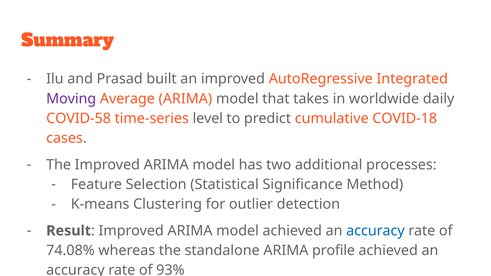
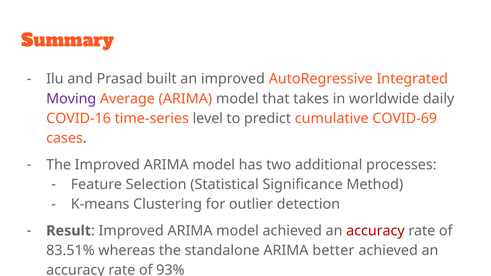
COVID-58: COVID-58 -> COVID-16
COVID-18: COVID-18 -> COVID-69
accuracy at (375, 231) colour: blue -> red
74.08%: 74.08% -> 83.51%
profile: profile -> better
